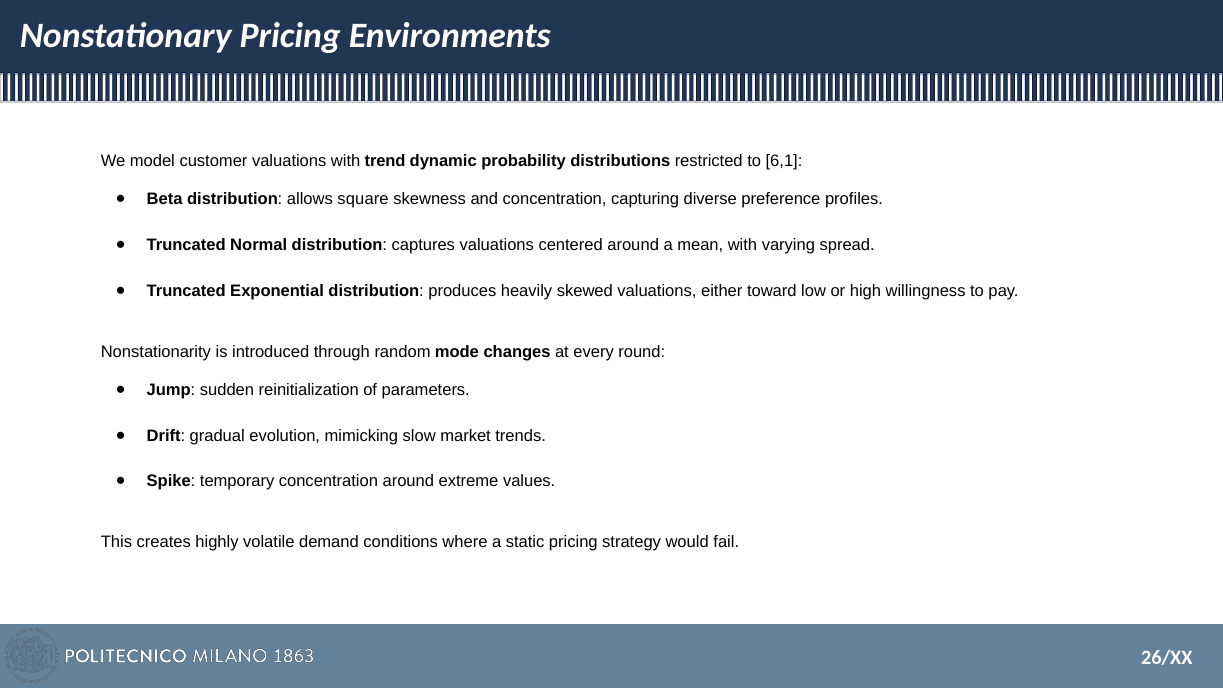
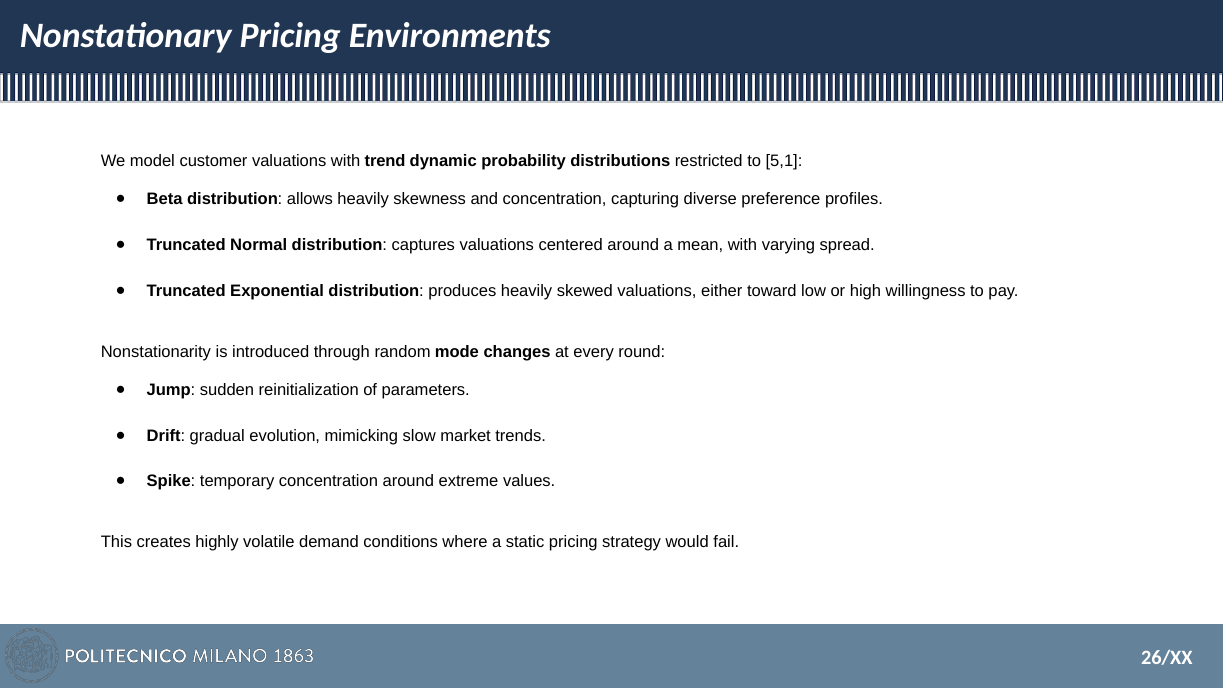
6,1: 6,1 -> 5,1
allows square: square -> heavily
